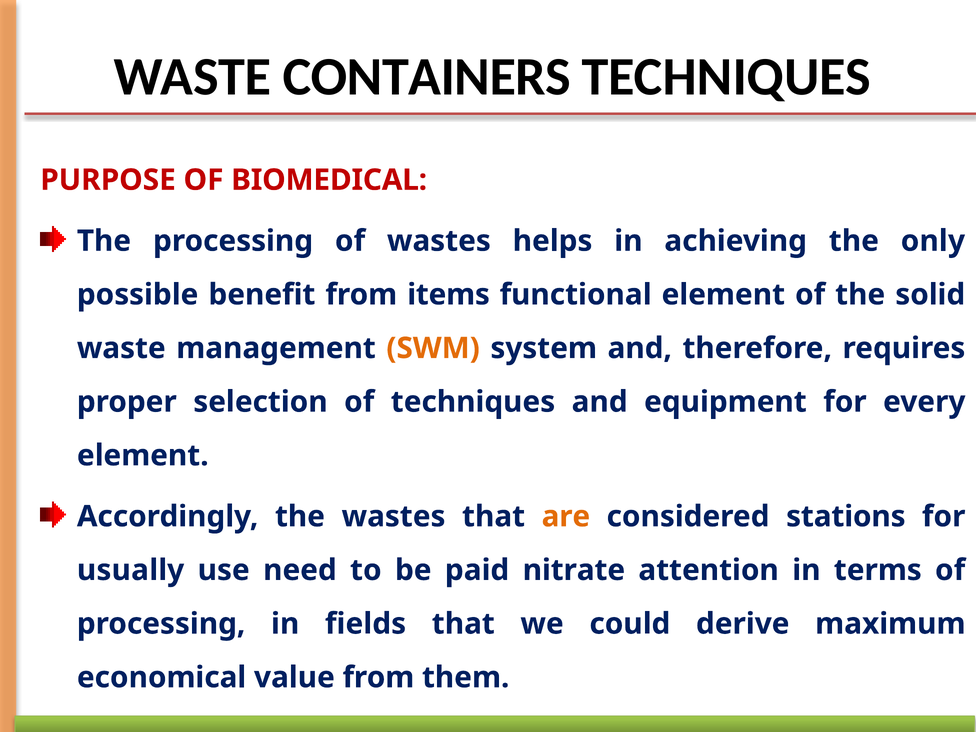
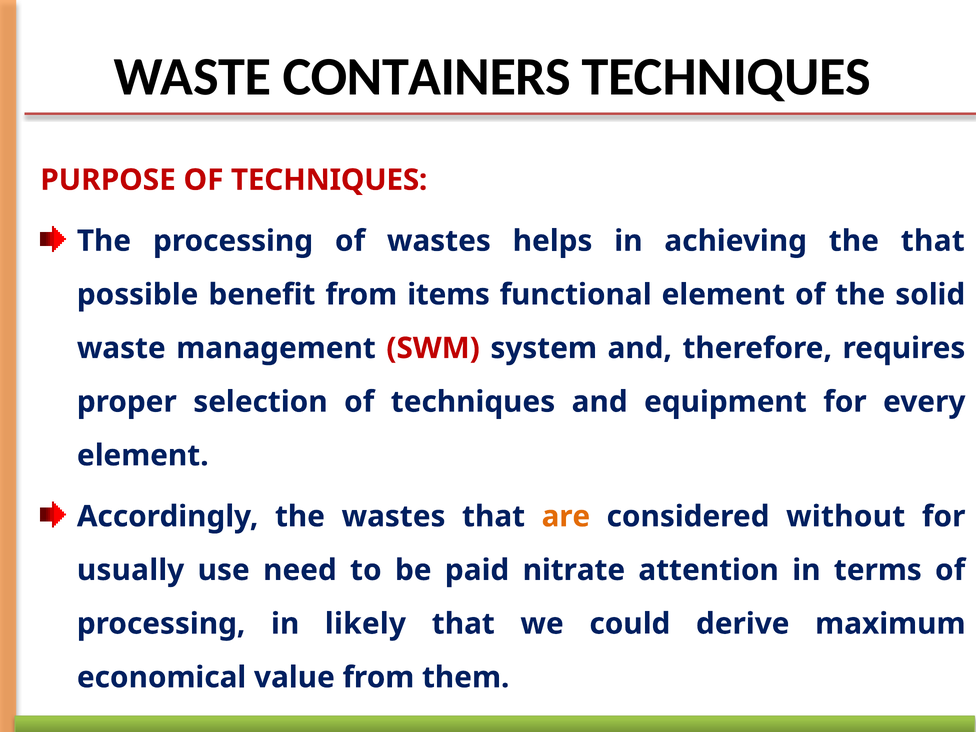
PURPOSE OF BIOMEDICAL: BIOMEDICAL -> TECHNIQUES
the only: only -> that
SWM colour: orange -> red
stations: stations -> without
fields: fields -> likely
